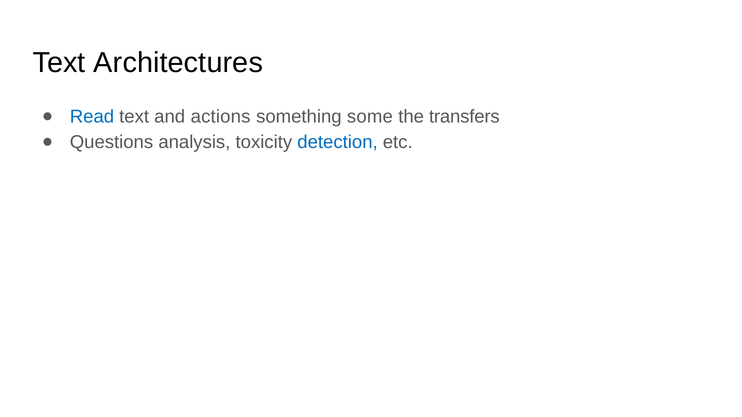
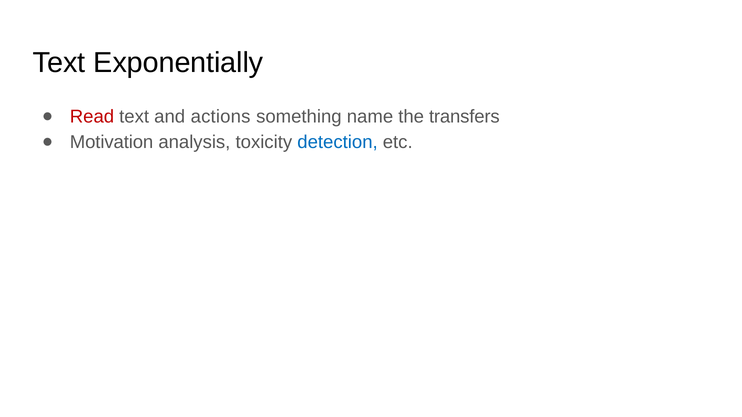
Architectures: Architectures -> Exponentially
Read colour: blue -> red
some: some -> name
Questions: Questions -> Motivation
